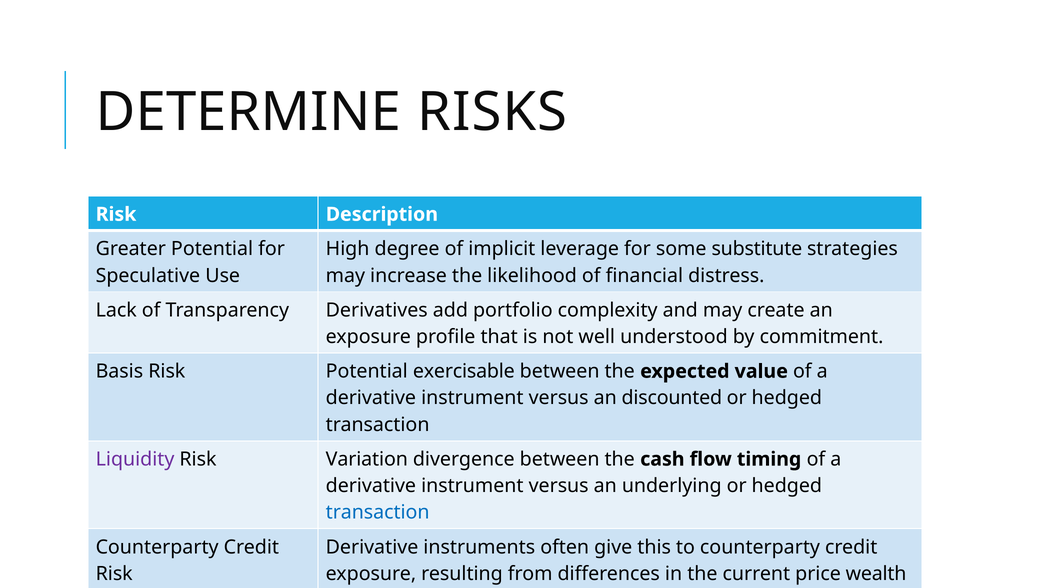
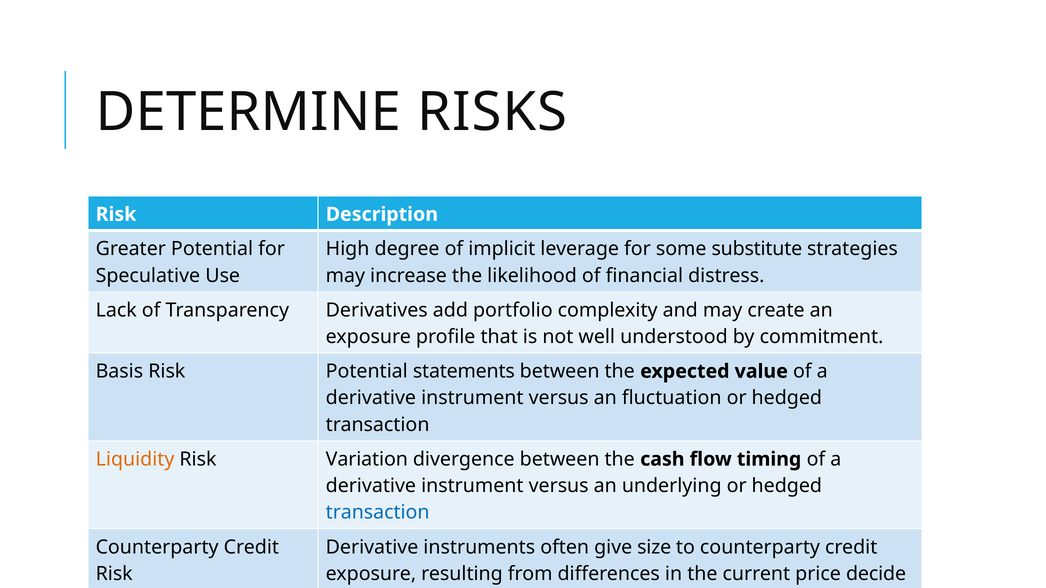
exercisable: exercisable -> statements
discounted: discounted -> fluctuation
Liquidity colour: purple -> orange
this: this -> size
wealth: wealth -> decide
